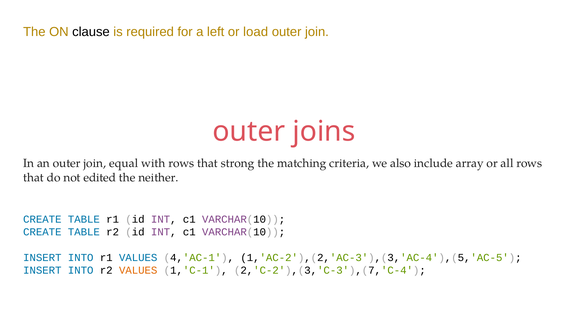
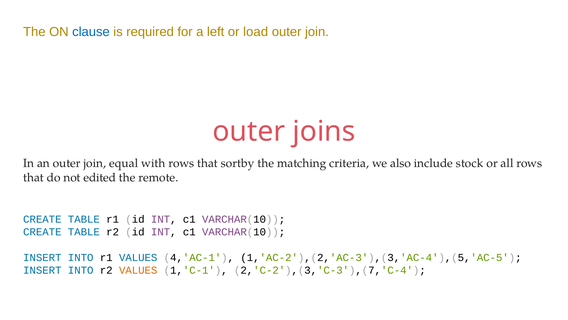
clause colour: black -> blue
strong: strong -> sortby
array: array -> stock
neither: neither -> remote
